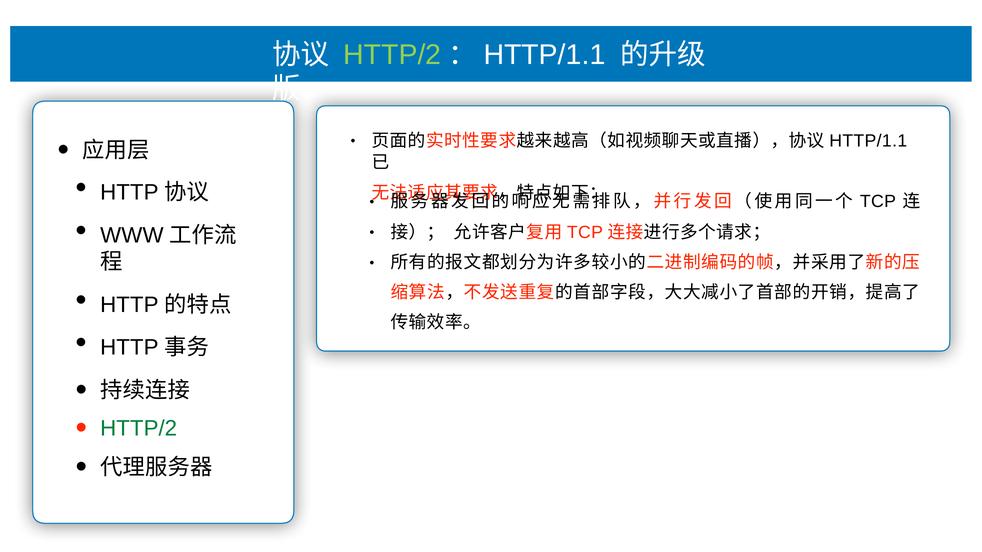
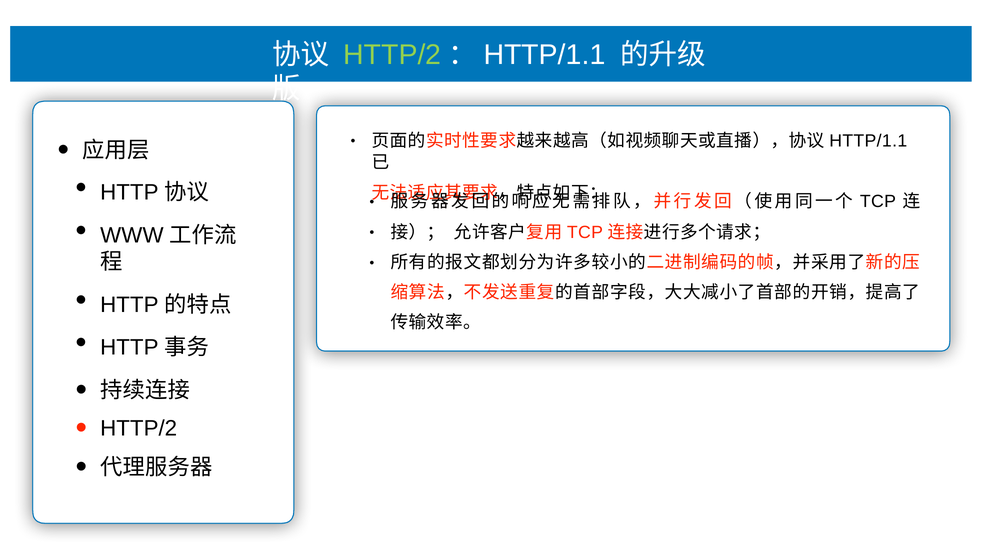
HTTP/2 at (139, 429) colour: green -> black
